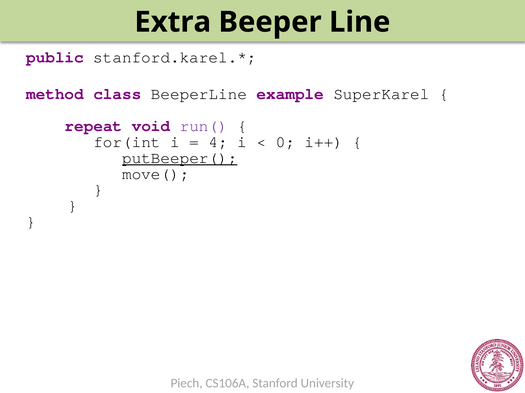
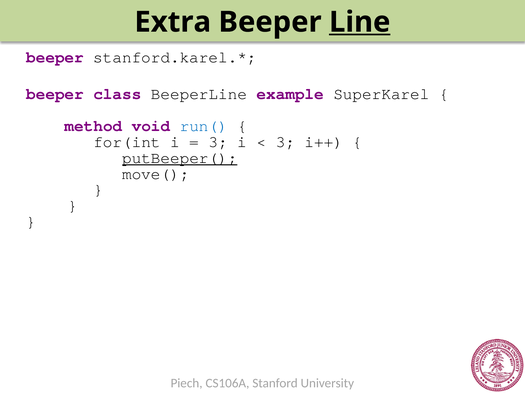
Line underline: none -> present
public at (55, 57): public -> beeper
method at (55, 94): method -> beeper
repeat: repeat -> method
run( colour: purple -> blue
4 at (218, 142): 4 -> 3
0 at (285, 142): 0 -> 3
